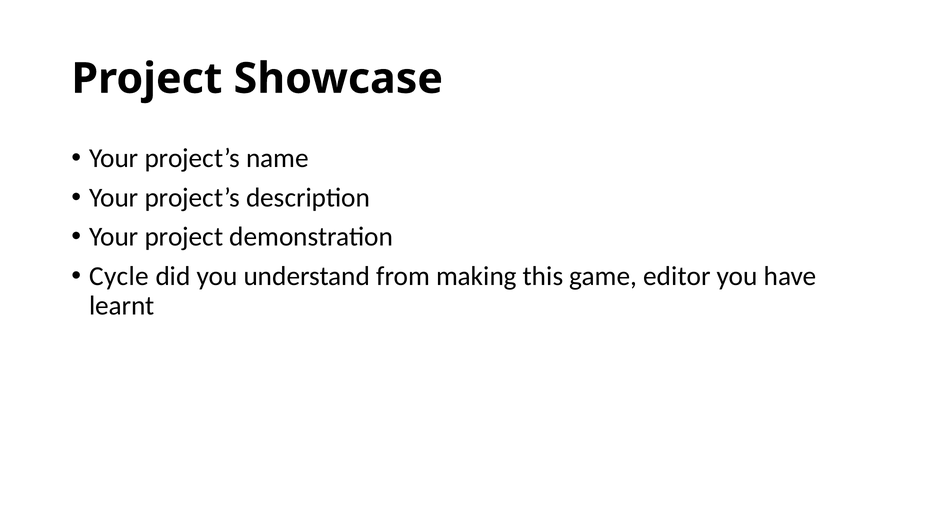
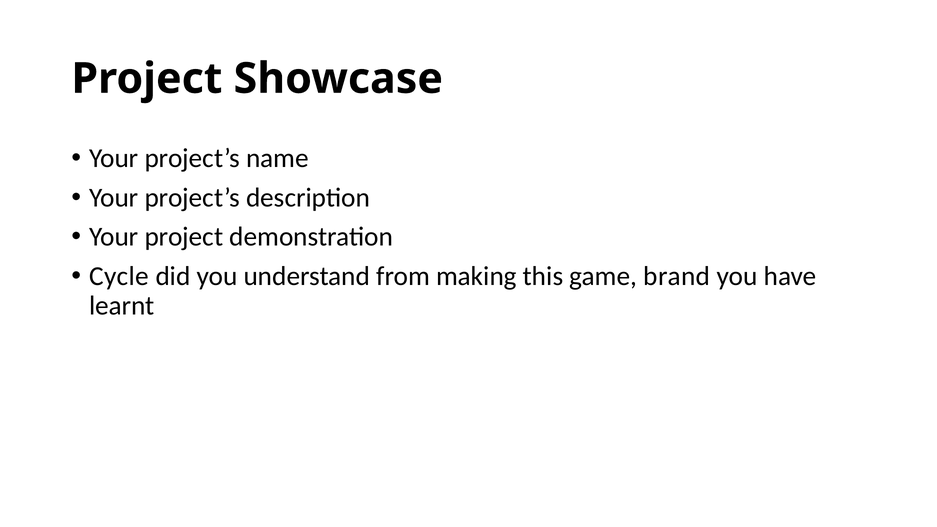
editor: editor -> brand
